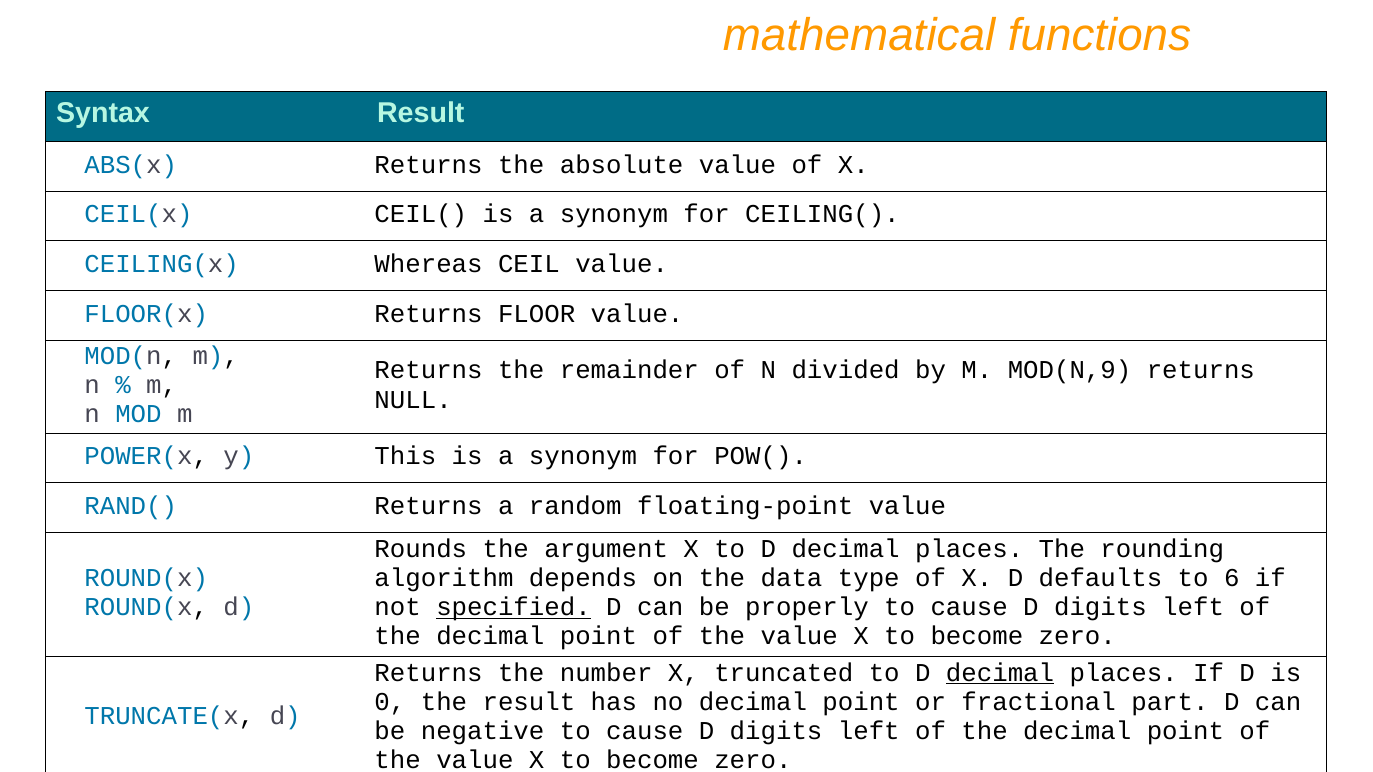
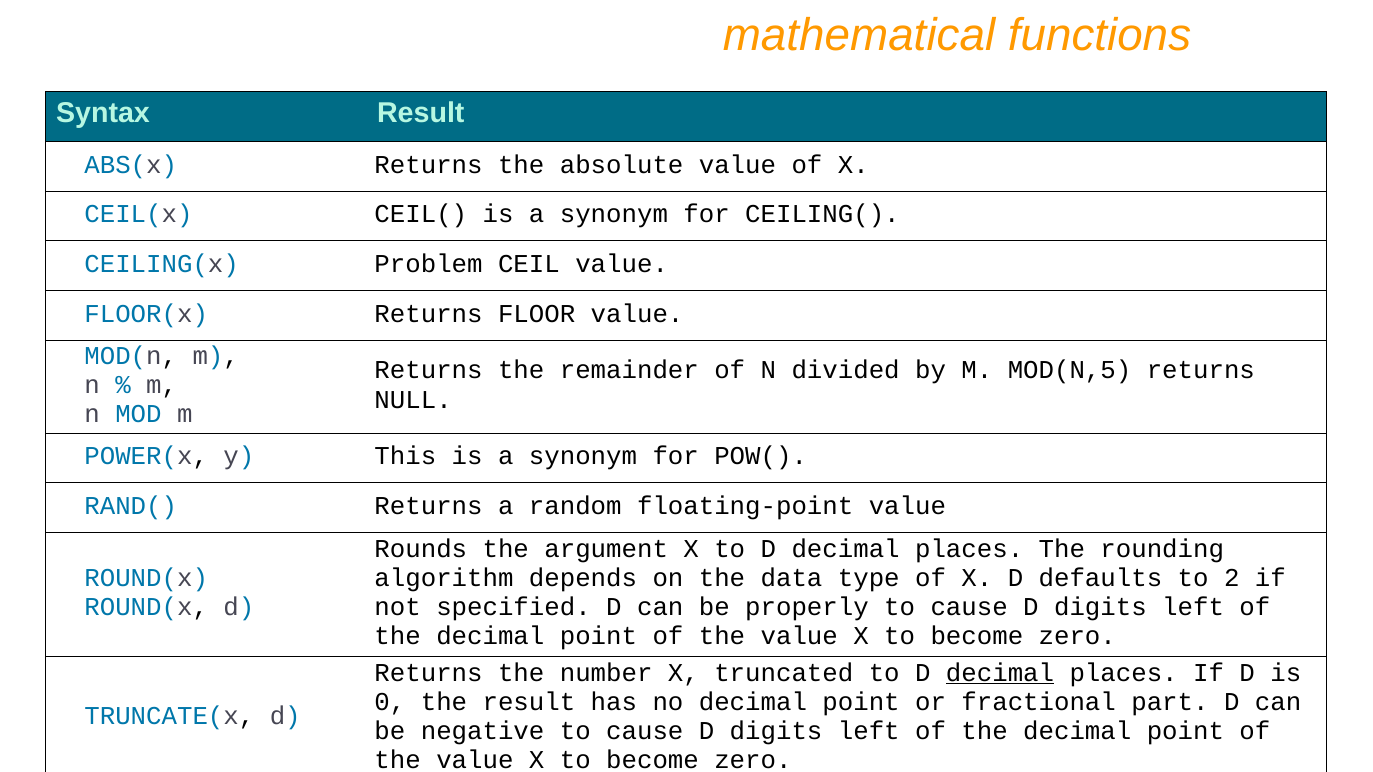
Whereas: Whereas -> Problem
MOD(N,9: MOD(N,9 -> MOD(N,5
6: 6 -> 2
specified underline: present -> none
